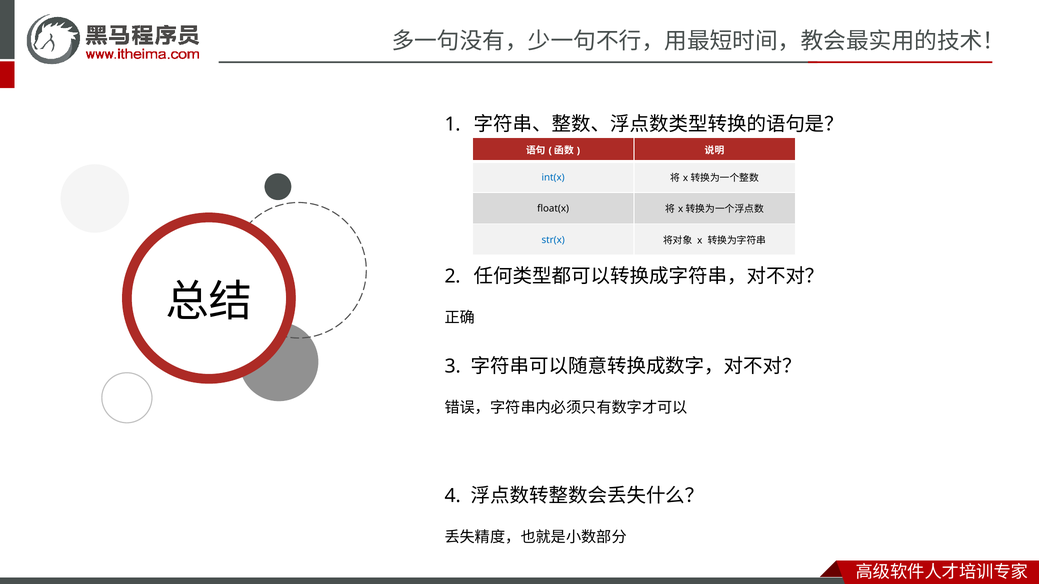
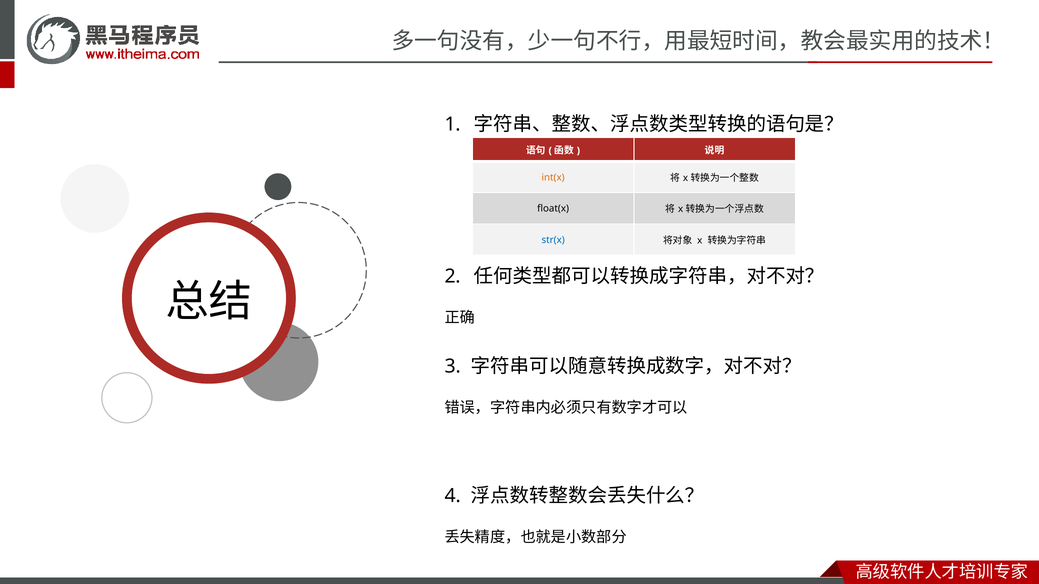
int(x colour: blue -> orange
